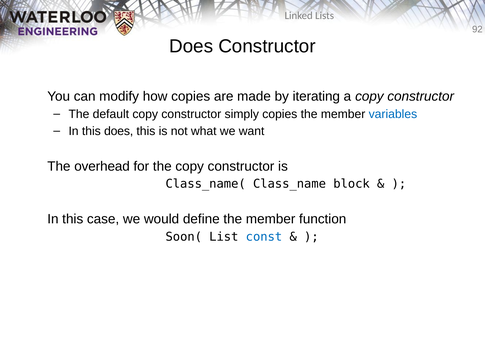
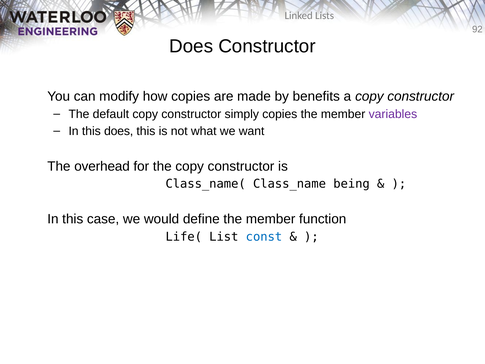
iterating: iterating -> benefits
variables colour: blue -> purple
block: block -> being
Soon(: Soon( -> Life(
